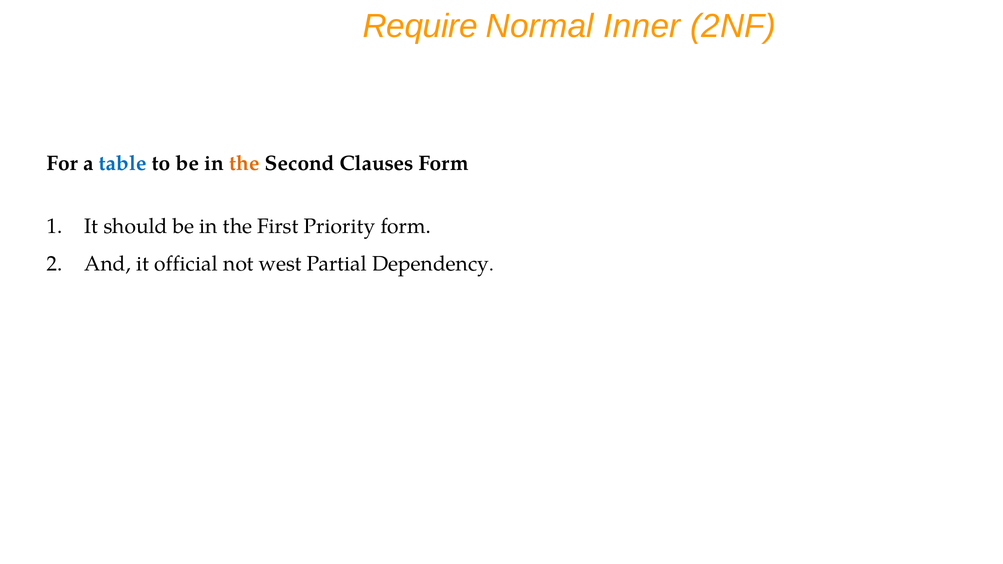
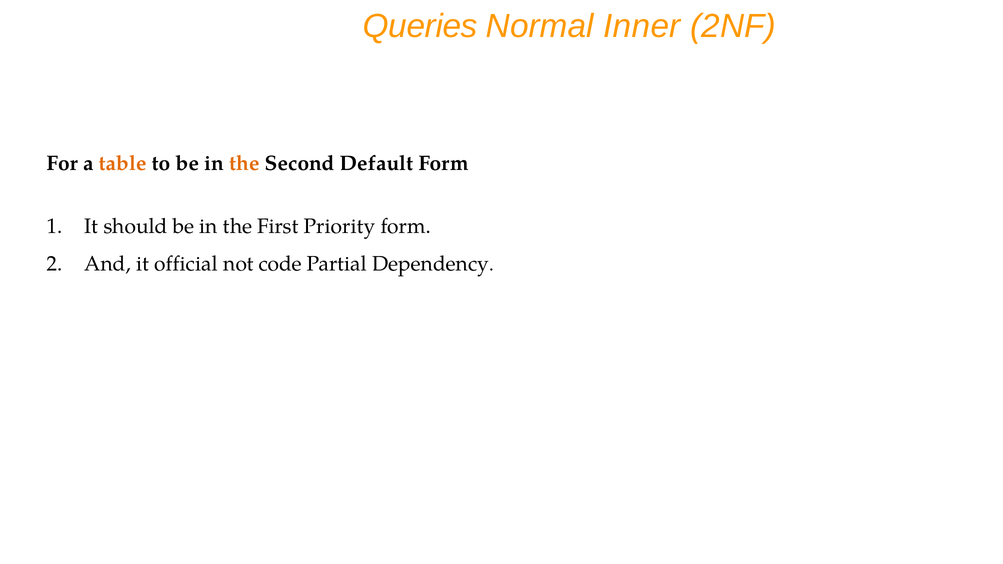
Require: Require -> Queries
table colour: blue -> orange
Clauses: Clauses -> Default
west: west -> code
